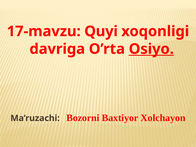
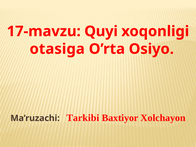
davriga: davriga -> otasiga
Osiyo underline: present -> none
Bozorni: Bozorni -> Tarkibi
